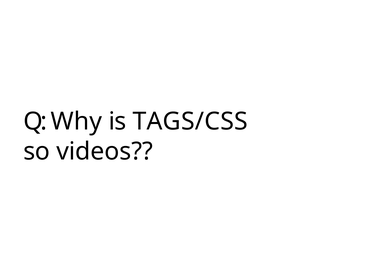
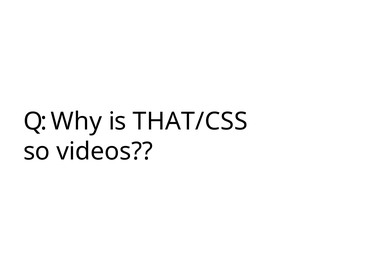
TAGS/CSS: TAGS/CSS -> THAT/CSS
